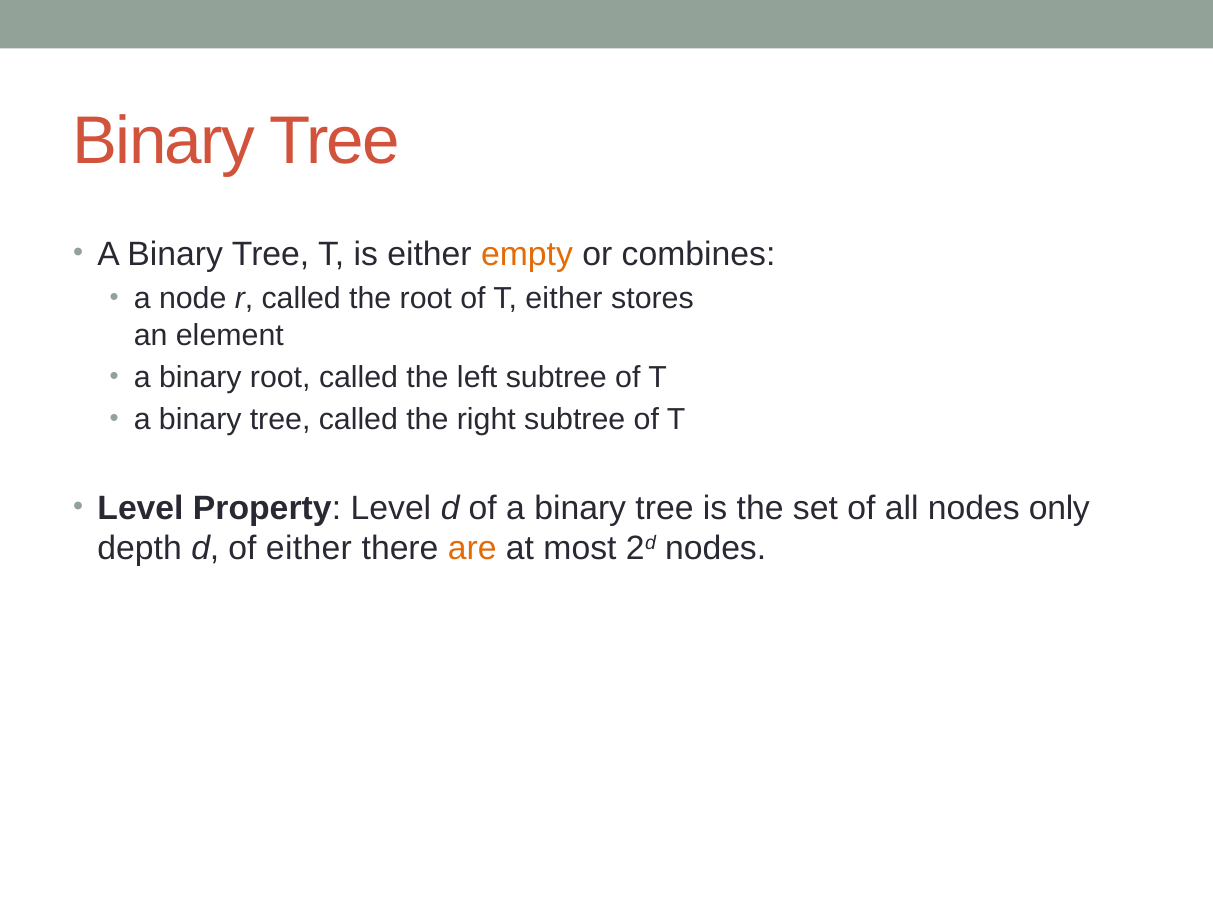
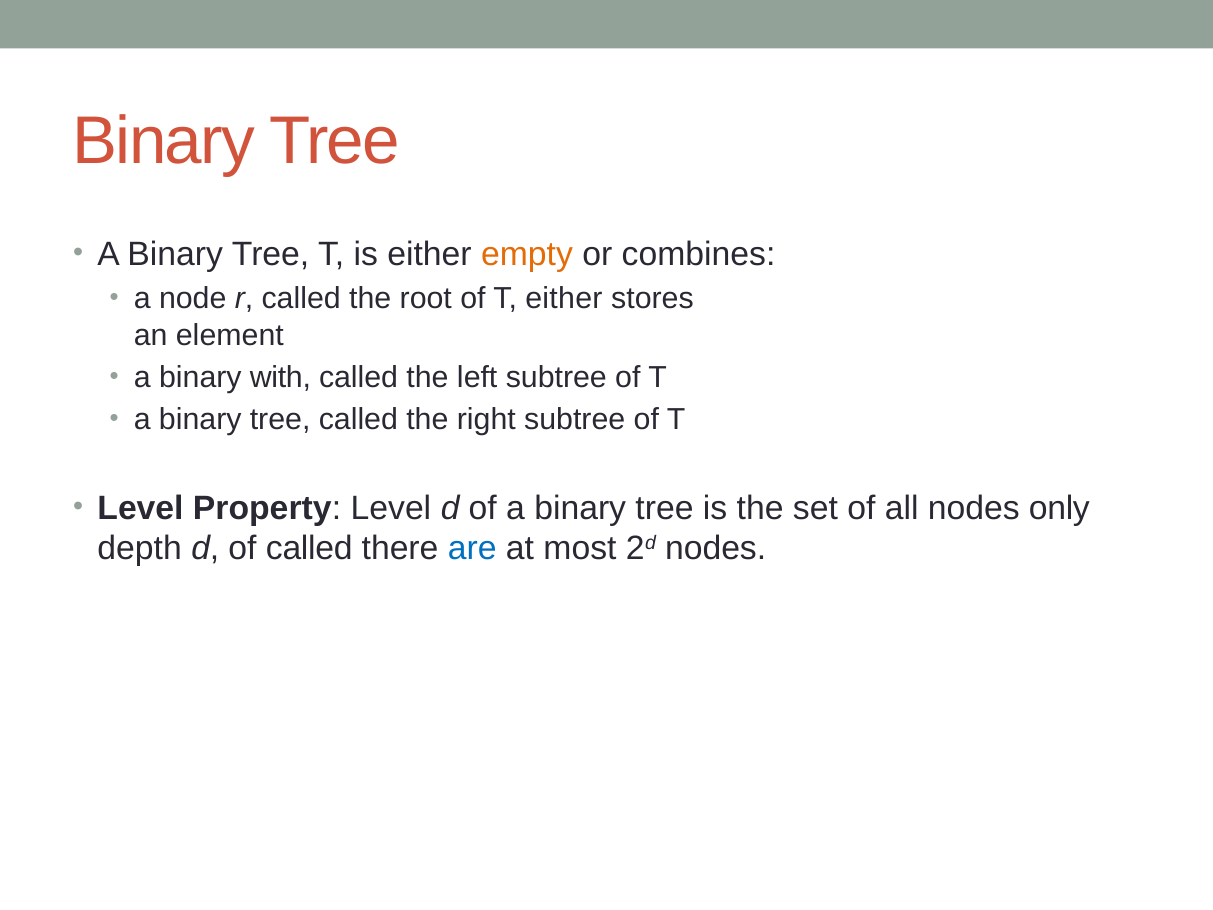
binary root: root -> with
of either: either -> called
are colour: orange -> blue
